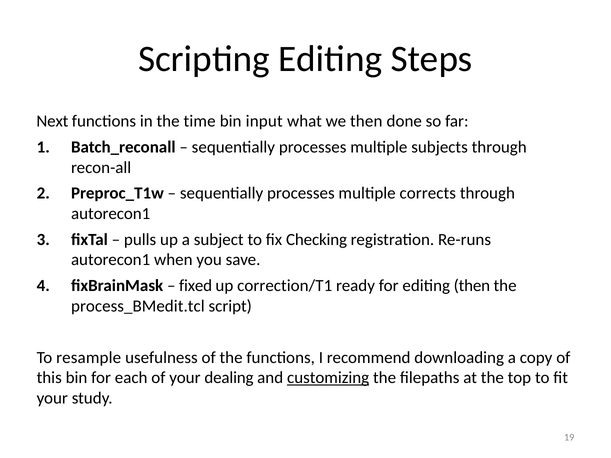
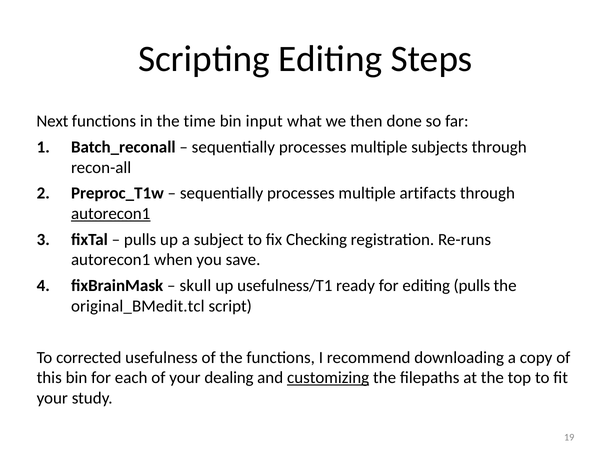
corrects: corrects -> artifacts
autorecon1 at (111, 214) underline: none -> present
fixed: fixed -> skull
correction/T1: correction/T1 -> usefulness/T1
editing then: then -> pulls
process_BMedit.tcl: process_BMedit.tcl -> original_BMedit.tcl
resample: resample -> corrected
